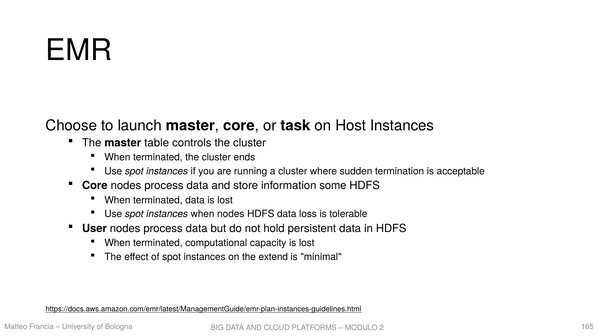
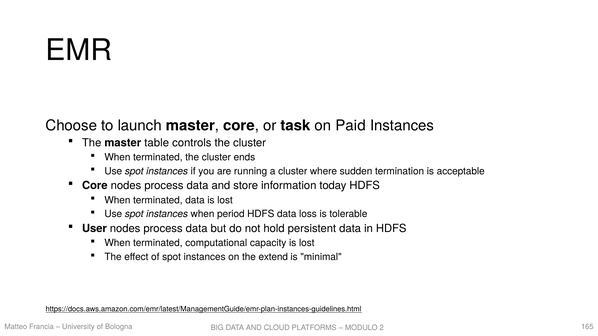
Host: Host -> Paid
some: some -> today
when nodes: nodes -> period
